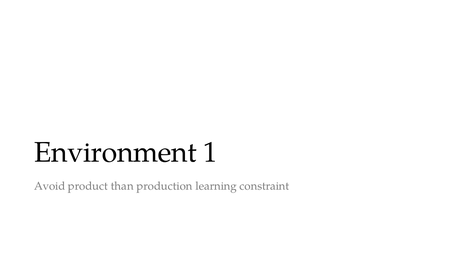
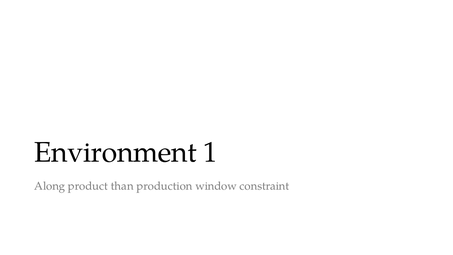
Avoid: Avoid -> Along
learning: learning -> window
